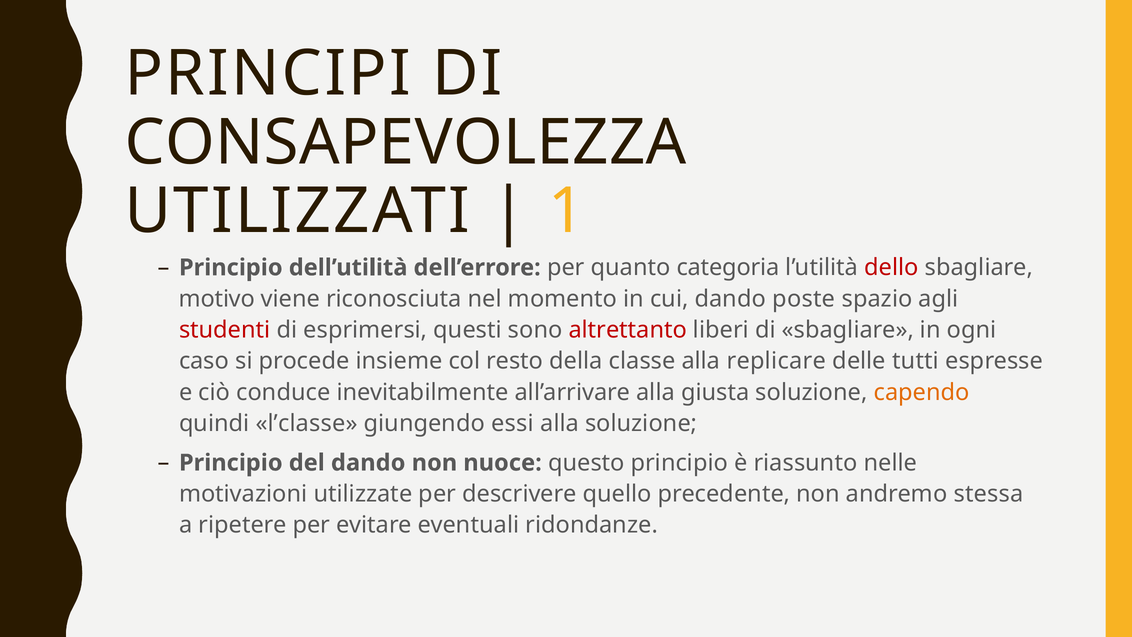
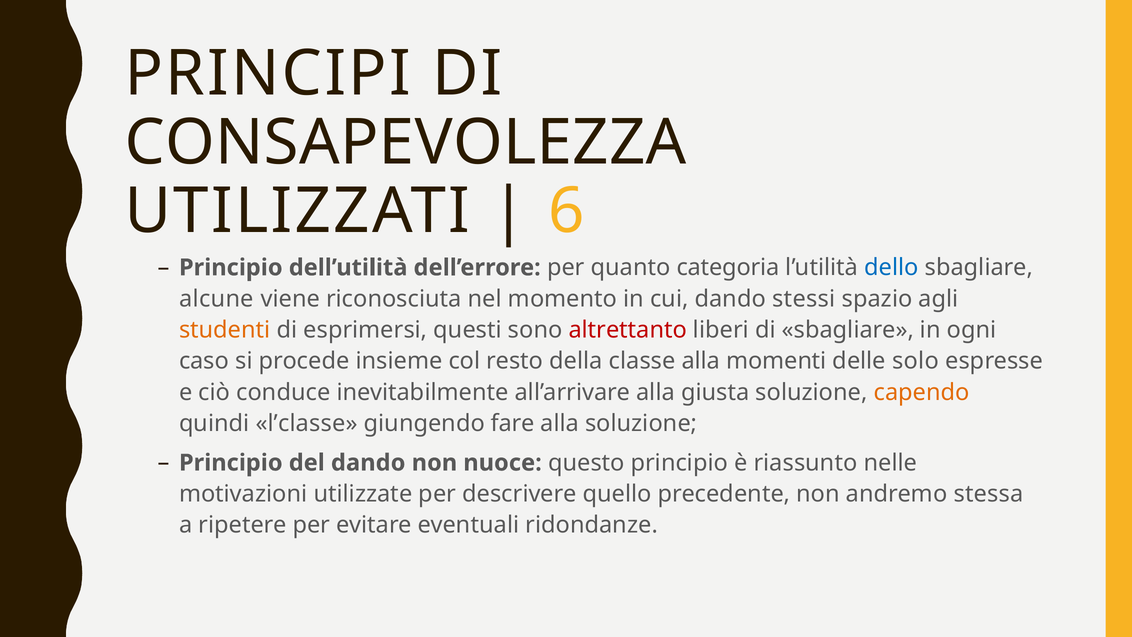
1: 1 -> 6
dello colour: red -> blue
motivo: motivo -> alcune
poste: poste -> stessi
studenti colour: red -> orange
replicare: replicare -> momenti
tutti: tutti -> solo
essi: essi -> fare
